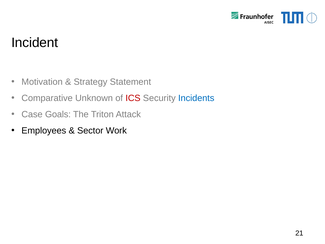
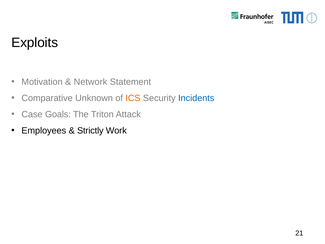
Incident: Incident -> Exploits
Strategy: Strategy -> Network
ICS colour: red -> orange
Sector: Sector -> Strictly
